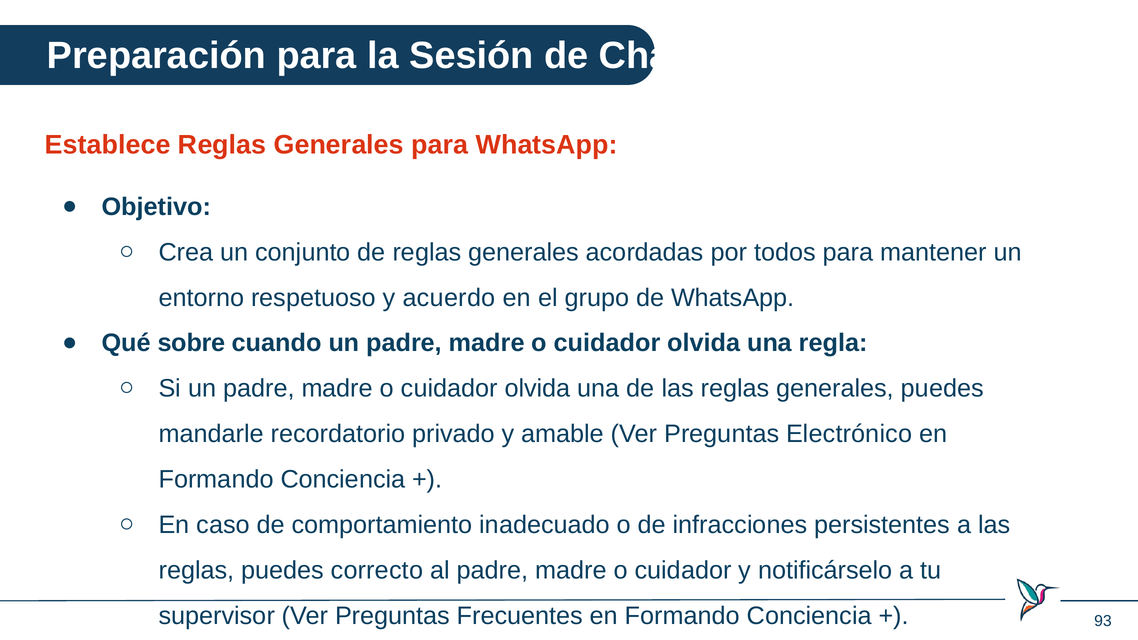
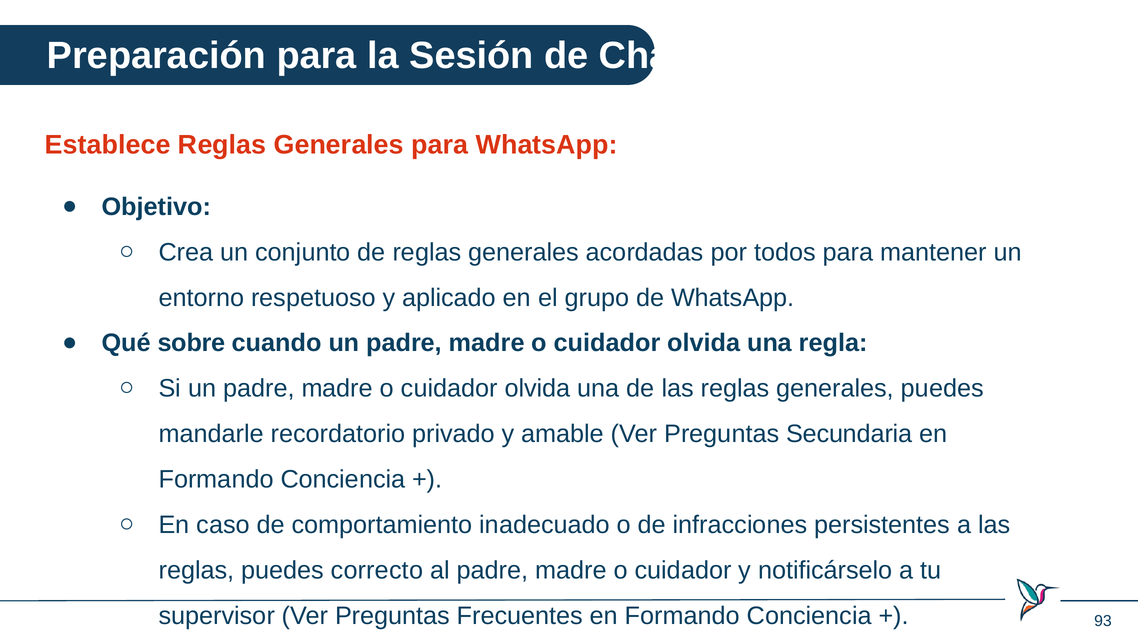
acuerdo: acuerdo -> aplicado
Electrónico: Electrónico -> Secundaria
